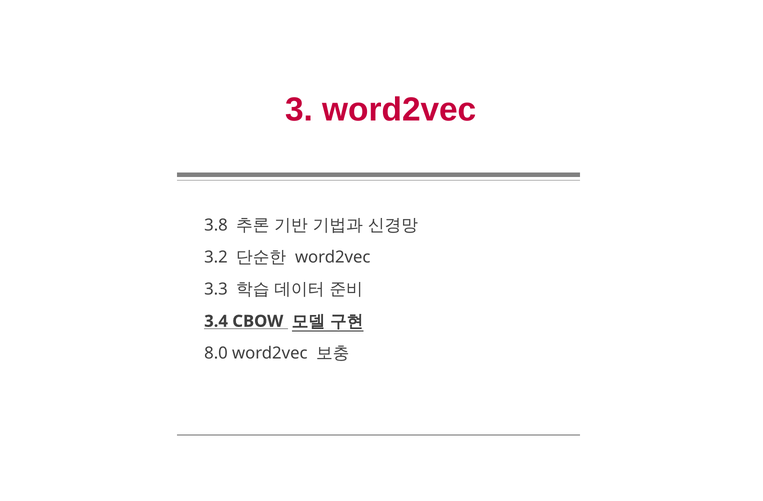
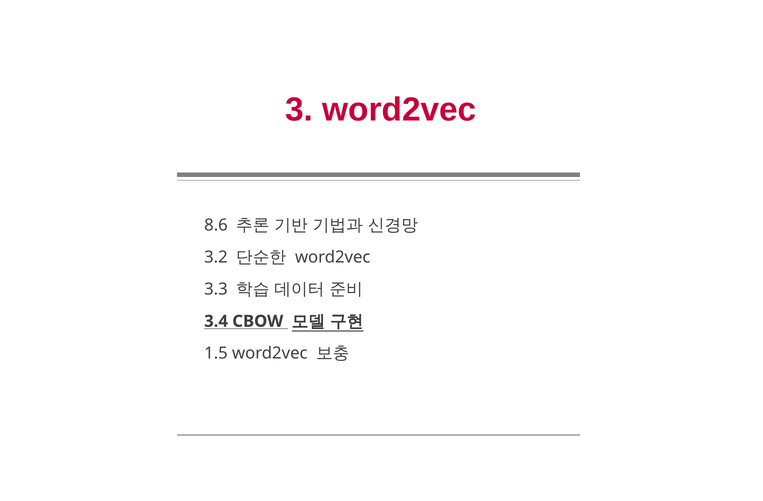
3.8: 3.8 -> 8.6
8.0: 8.0 -> 1.5
